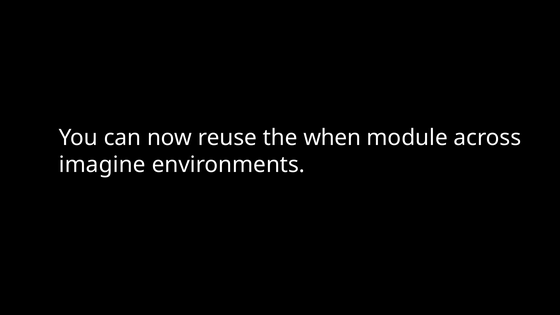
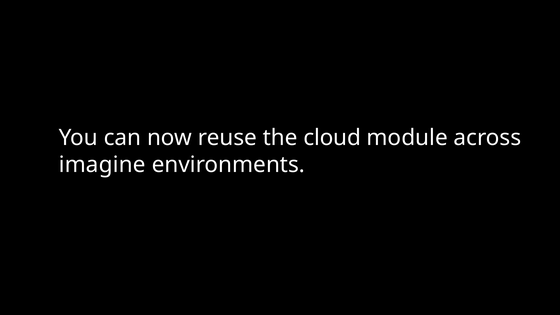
when: when -> cloud
